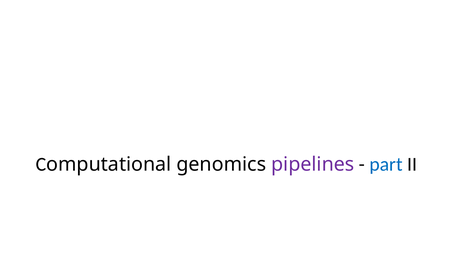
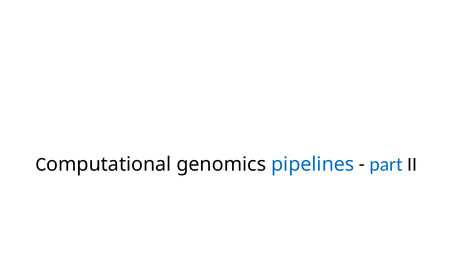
pipelines colour: purple -> blue
